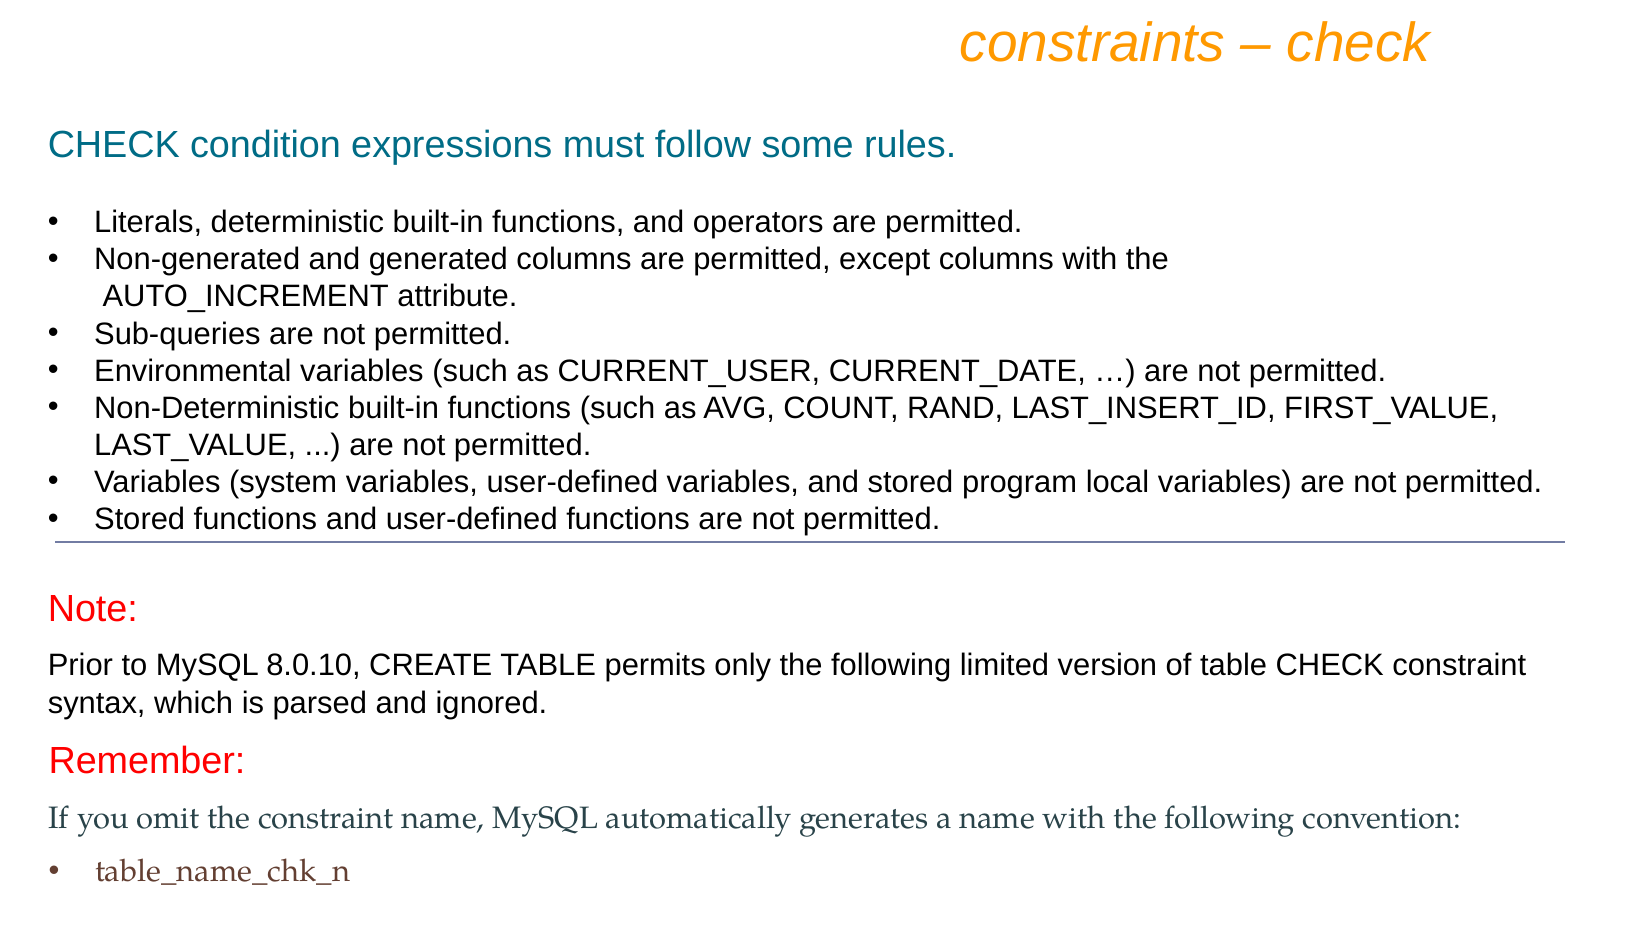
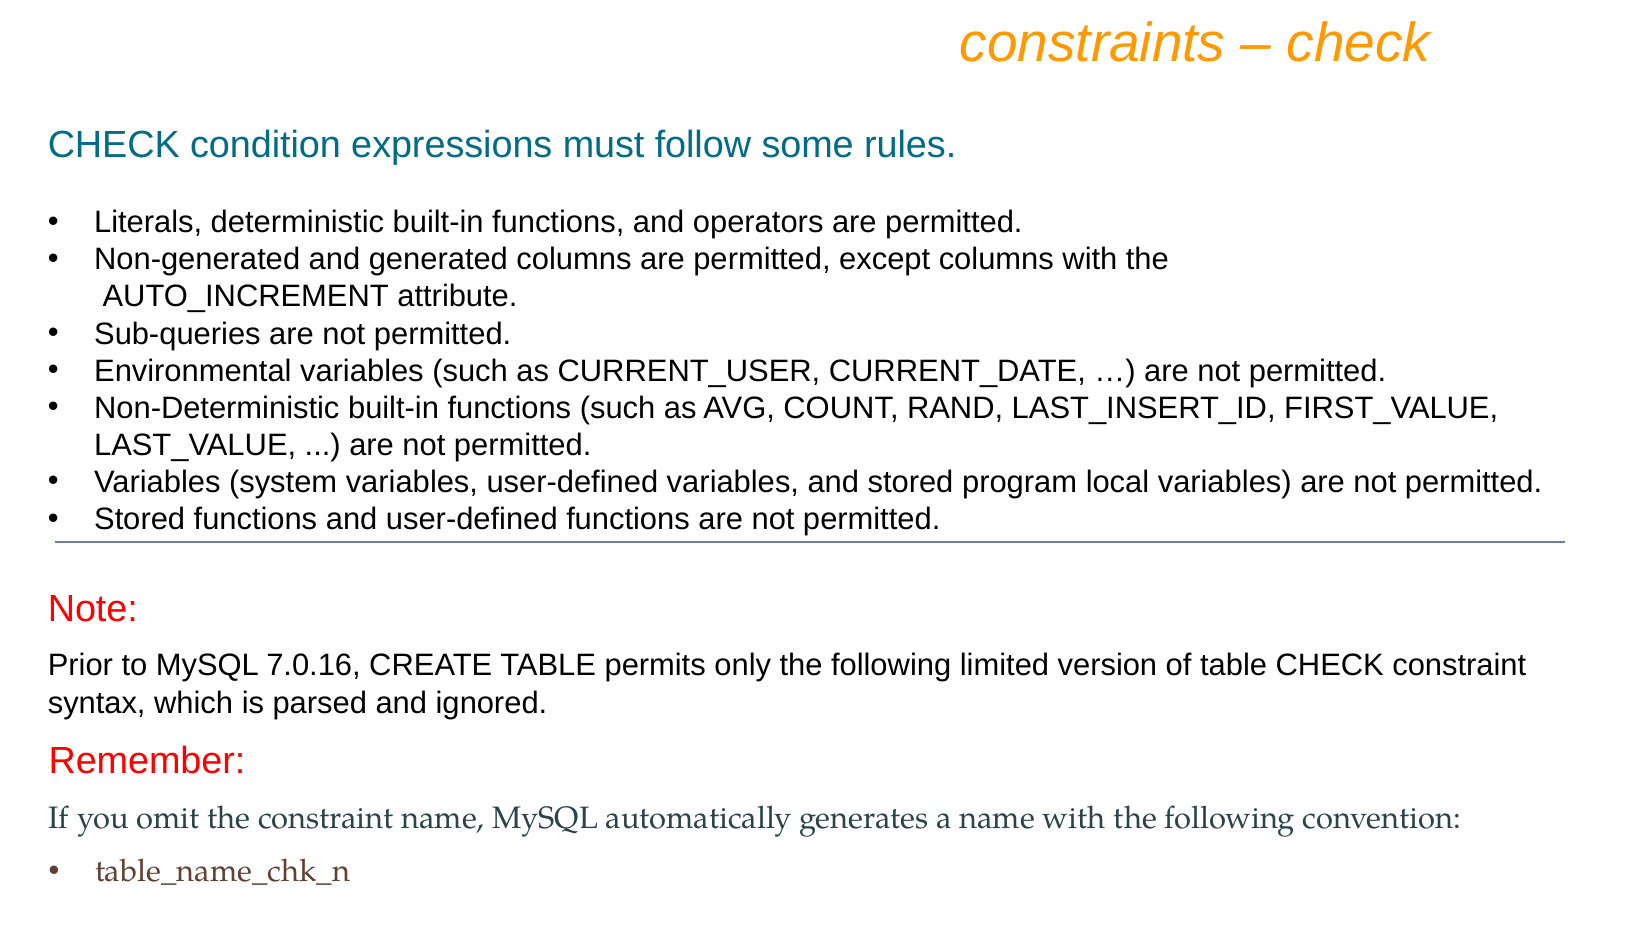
8.0.10: 8.0.10 -> 7.0.16
